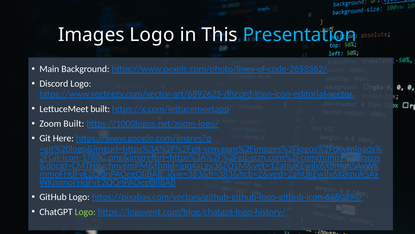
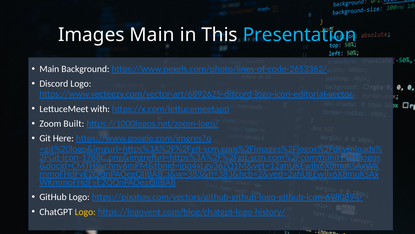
Images Logo: Logo -> Main
LettuceMeet built: built -> with
Logo at (85, 211) colour: light green -> yellow
